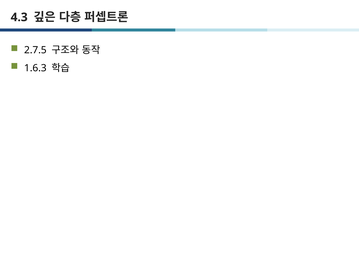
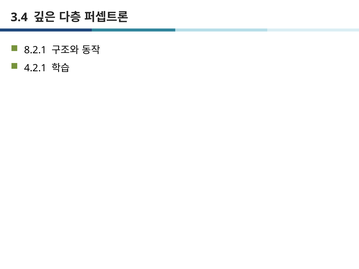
4.3: 4.3 -> 3.4
2.7.5: 2.7.5 -> 8.2.1
1.6.3: 1.6.3 -> 4.2.1
